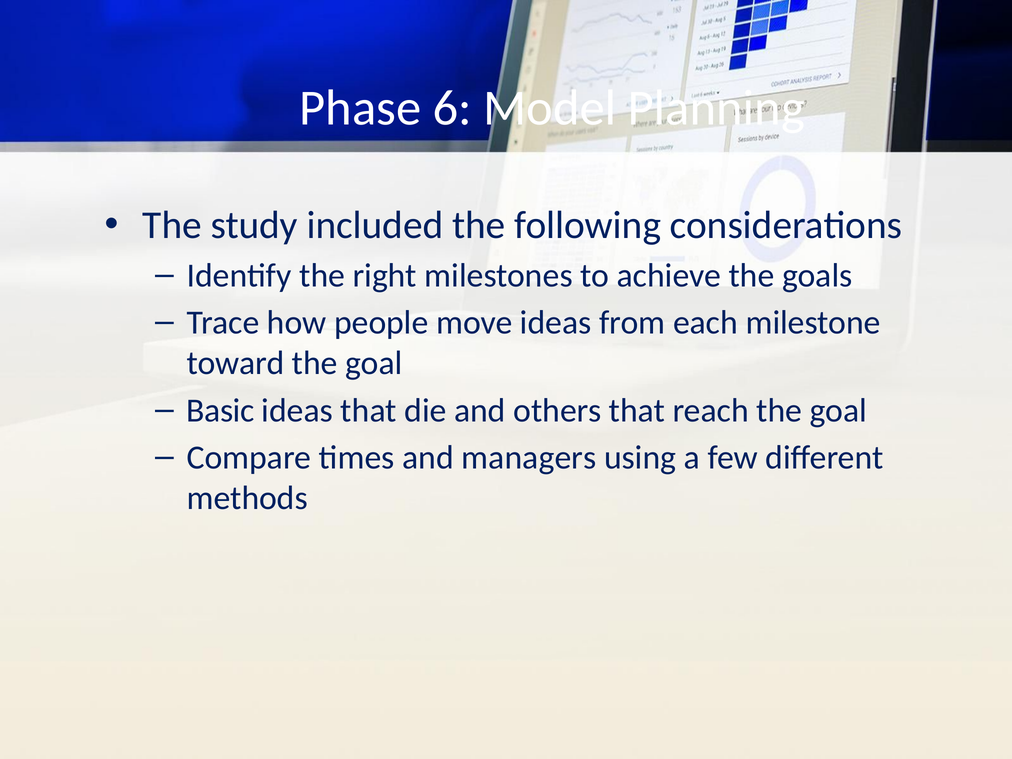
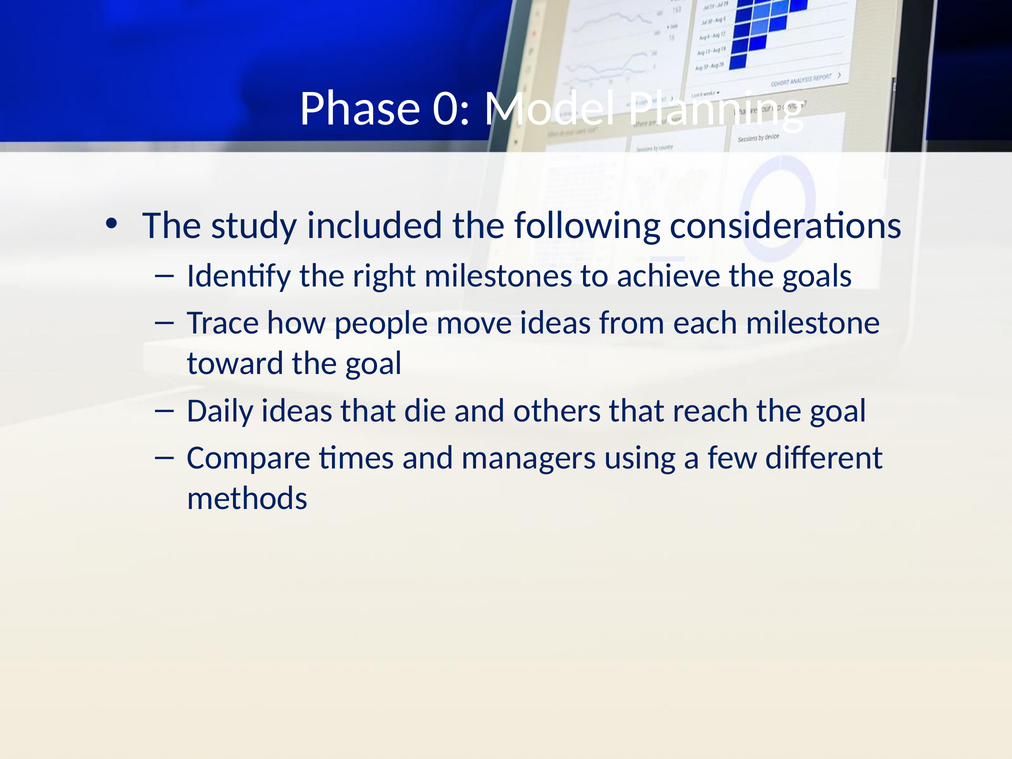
6: 6 -> 0
Basic: Basic -> Daily
